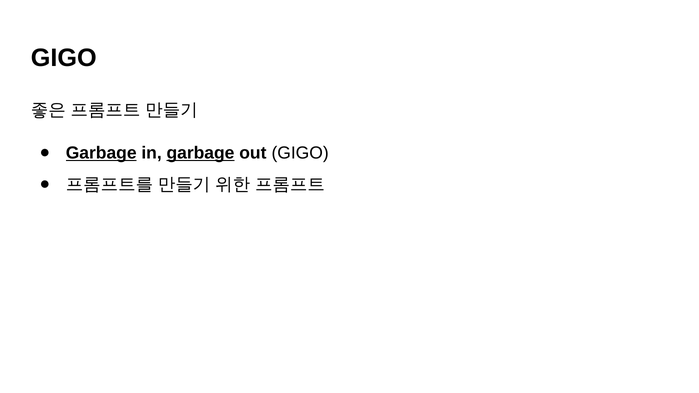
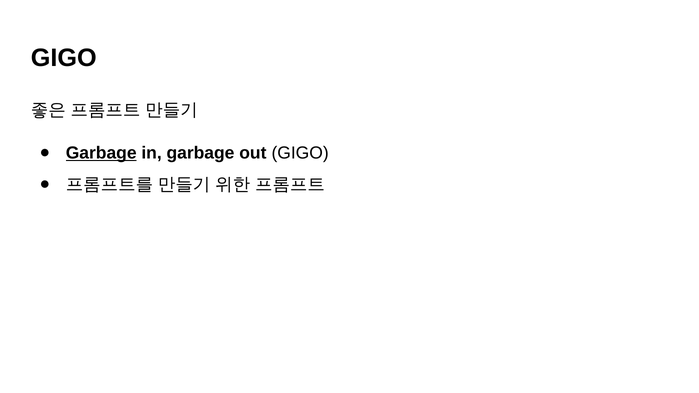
garbage at (200, 153) underline: present -> none
